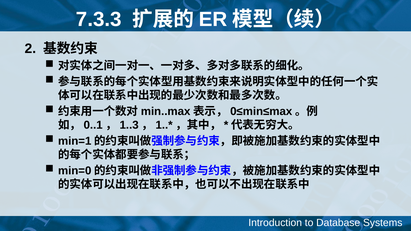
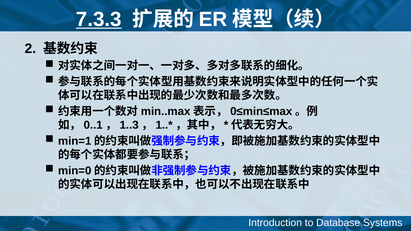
7.3.3 underline: none -> present
